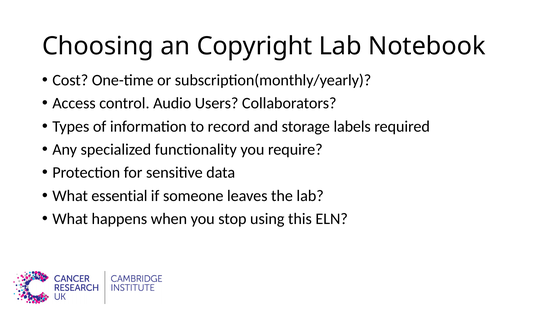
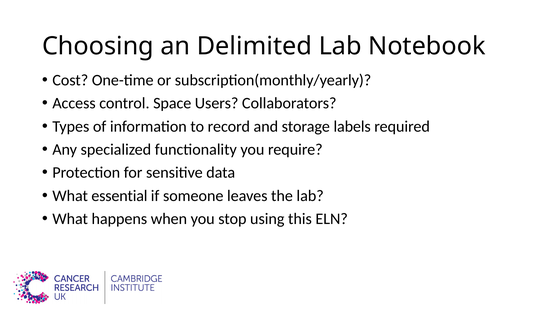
Copyright: Copyright -> Delimited
Audio: Audio -> Space
